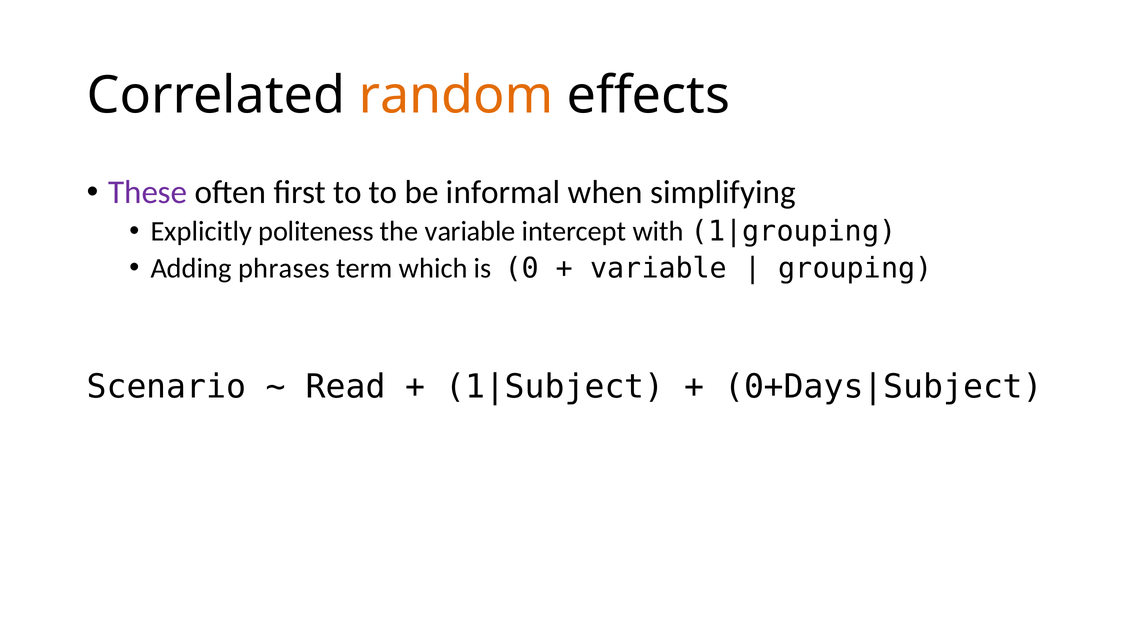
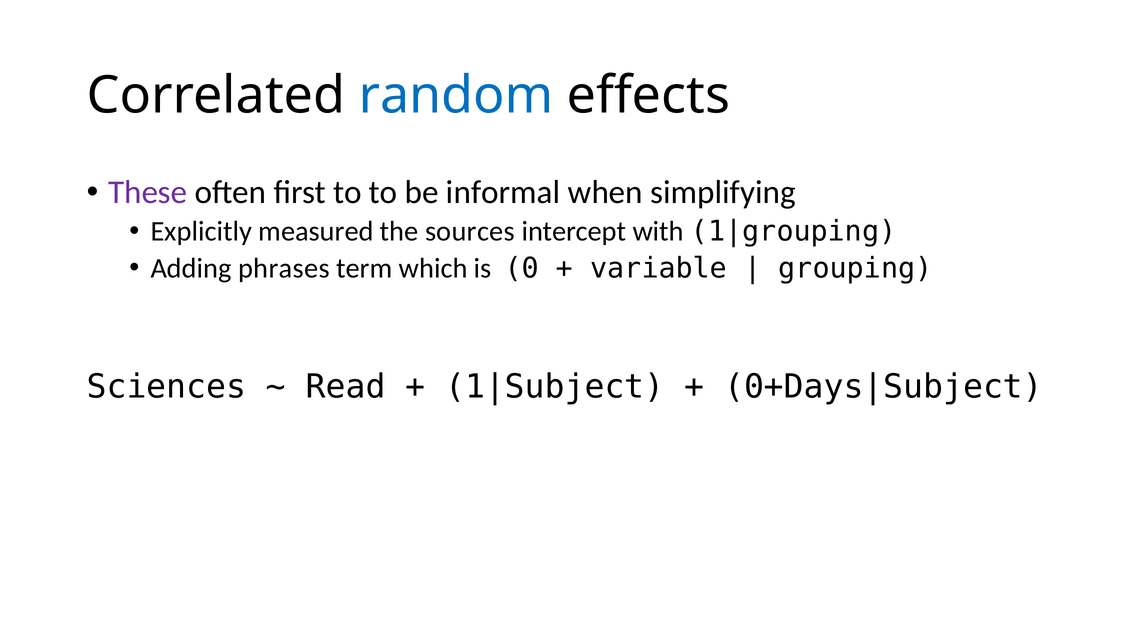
random colour: orange -> blue
politeness: politeness -> measured
the variable: variable -> sources
Scenario: Scenario -> Sciences
